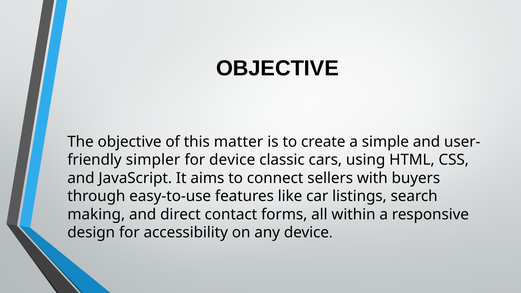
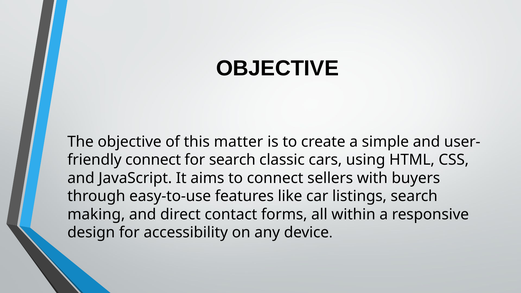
simpler at (153, 160): simpler -> connect
for device: device -> search
